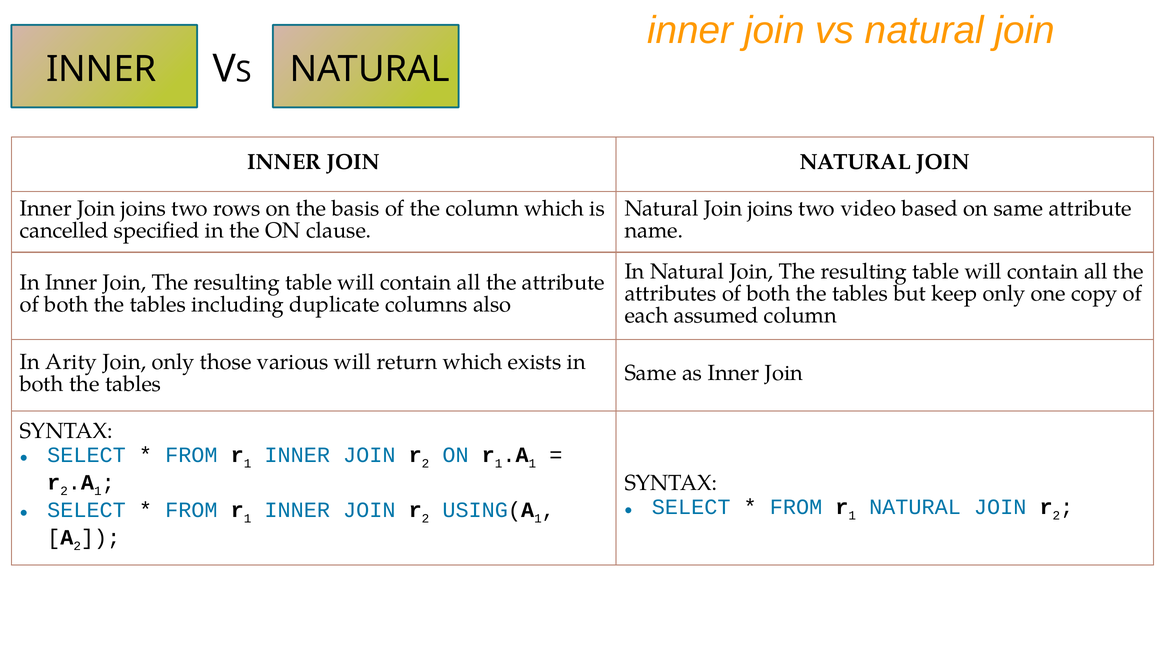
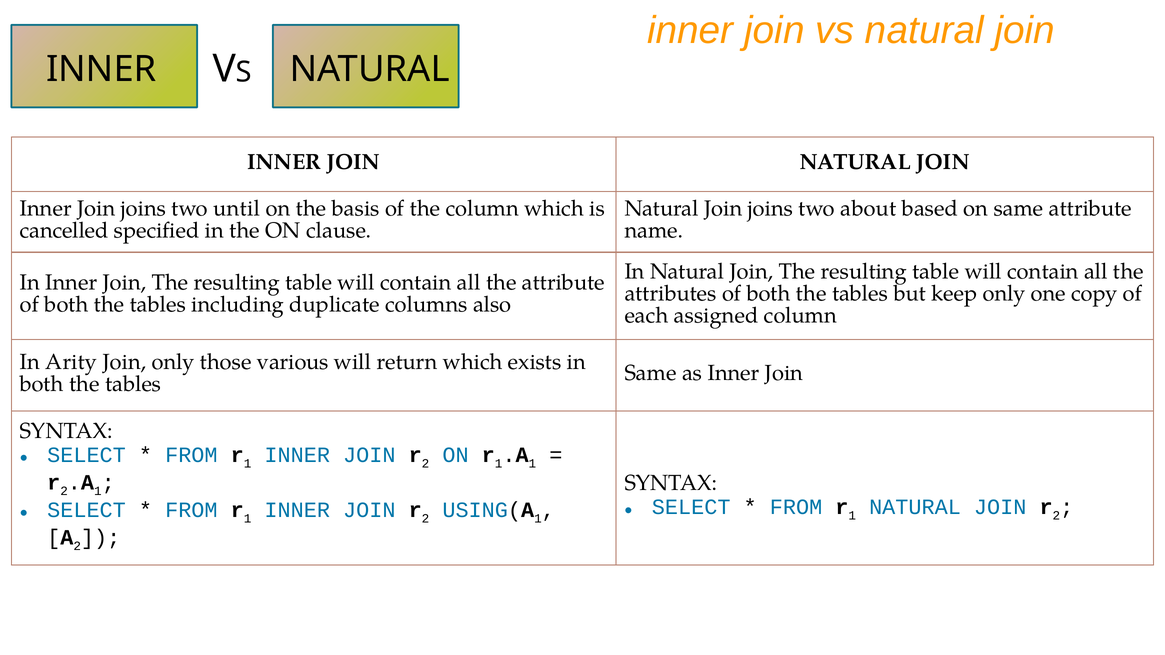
rows: rows -> until
video: video -> about
assumed: assumed -> assigned
